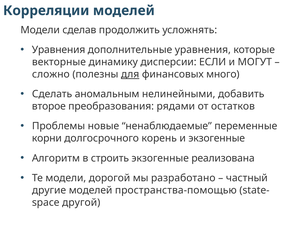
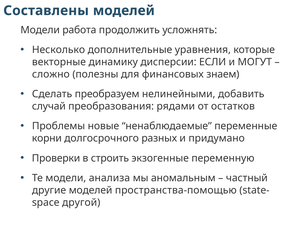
Корреляции: Корреляции -> Составлены
сделав: сделав -> работа
Уравнения at (59, 50): Уравнения -> Несколько
для underline: present -> none
много: много -> знаем
аномальным: аномальным -> преобразуем
второе: второе -> случай
корень: корень -> разных
и экзогенные: экзогенные -> придумано
Алгоритм: Алгоритм -> Проверки
реализована: реализована -> переменную
дорогой: дорогой -> анализа
разработано: разработано -> аномальным
